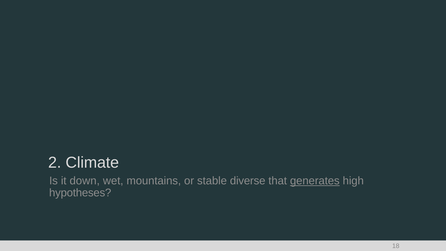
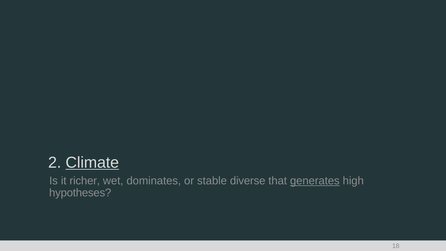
Climate underline: none -> present
down: down -> richer
mountains: mountains -> dominates
